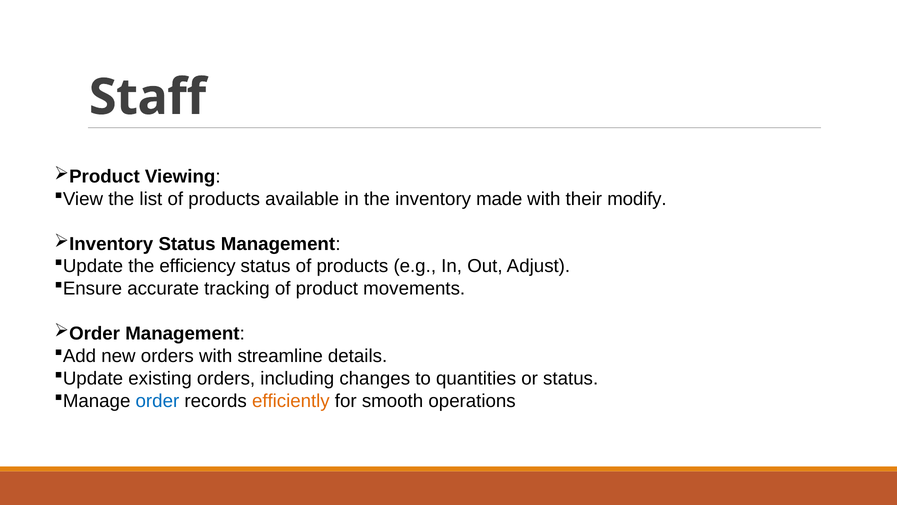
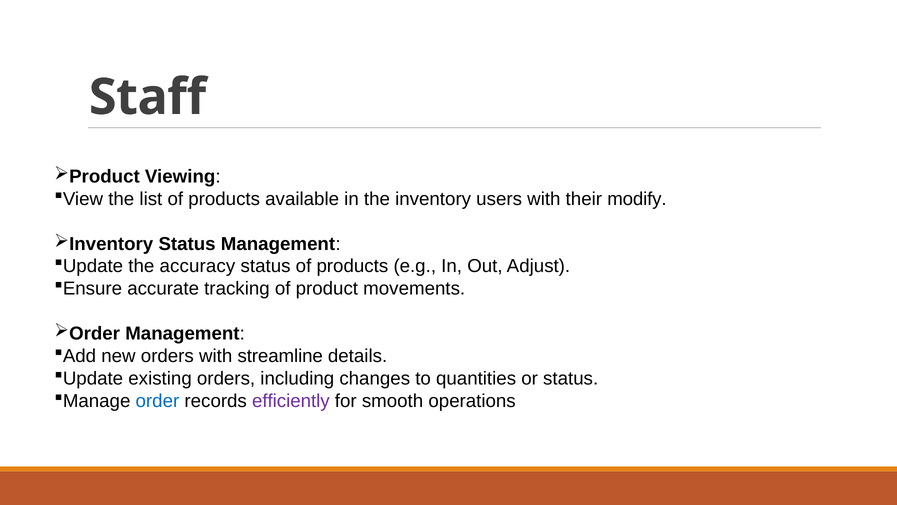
made: made -> users
efficiency: efficiency -> accuracy
efficiently colour: orange -> purple
